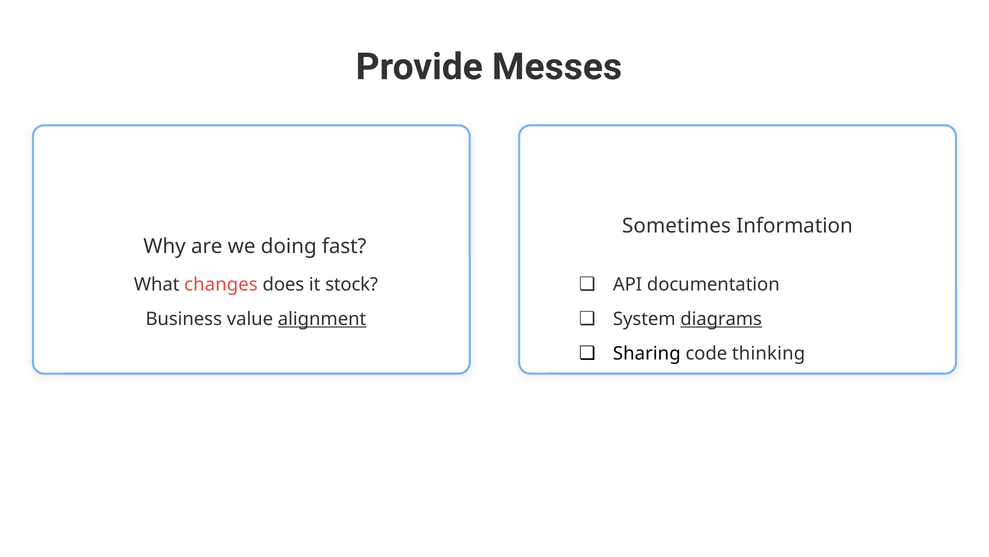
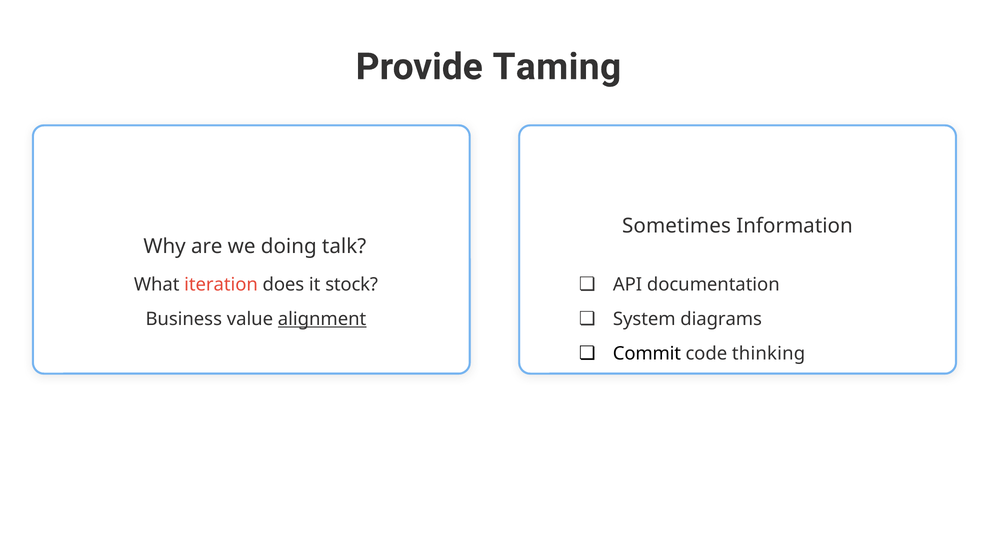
Messes: Messes -> Taming
fast: fast -> talk
changes: changes -> iteration
diagrams underline: present -> none
Sharing: Sharing -> Commit
